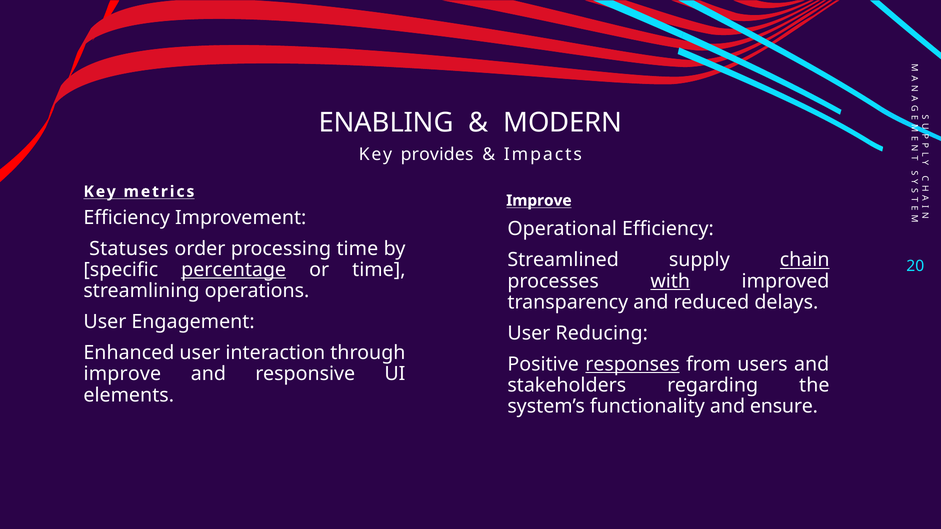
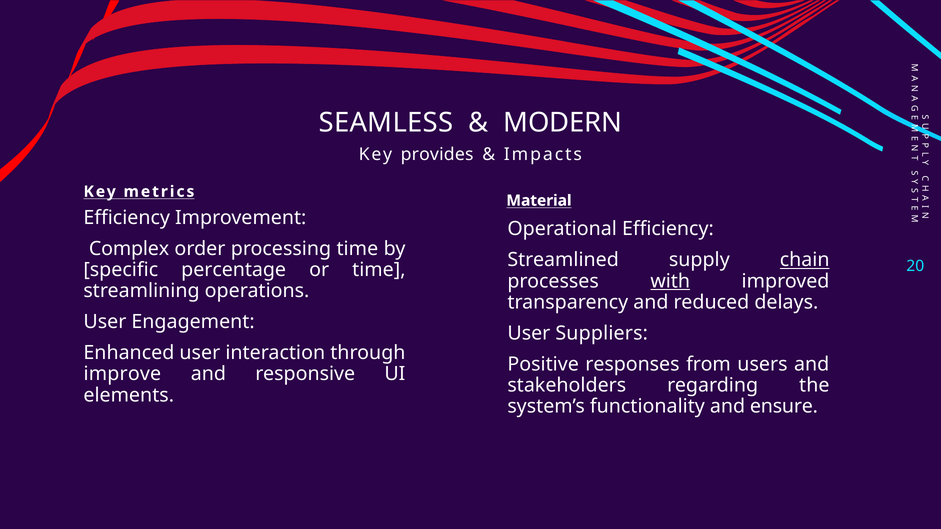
ENABLING: ENABLING -> SEAMLESS
Improve at (539, 201): Improve -> Material
Statuses: Statuses -> Complex
percentage underline: present -> none
Reducing: Reducing -> Suppliers
responses underline: present -> none
